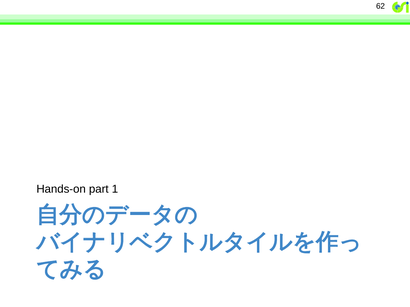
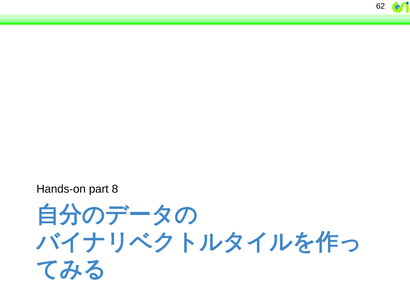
1: 1 -> 8
